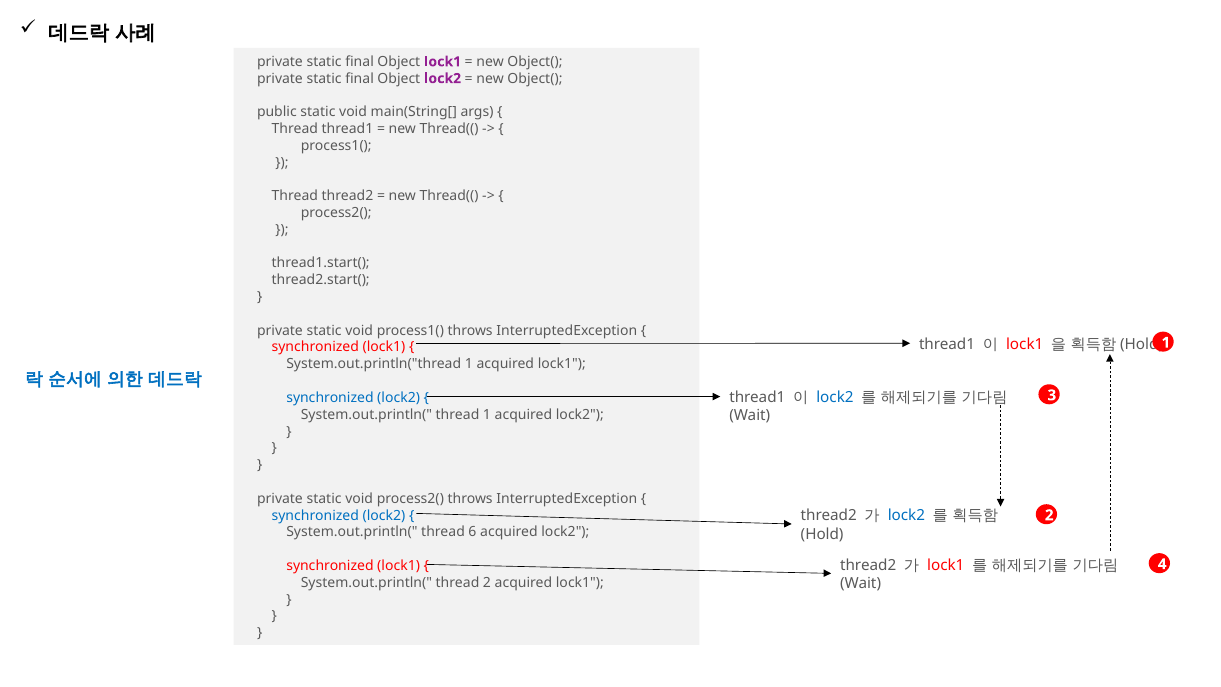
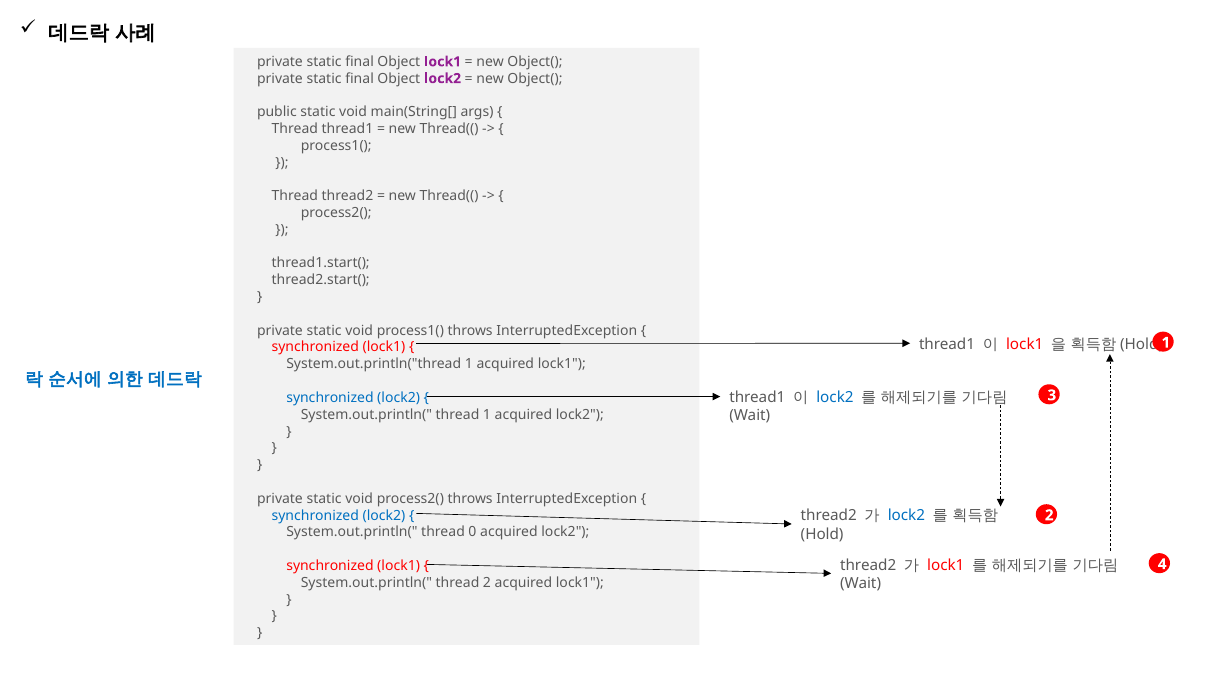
6: 6 -> 0
